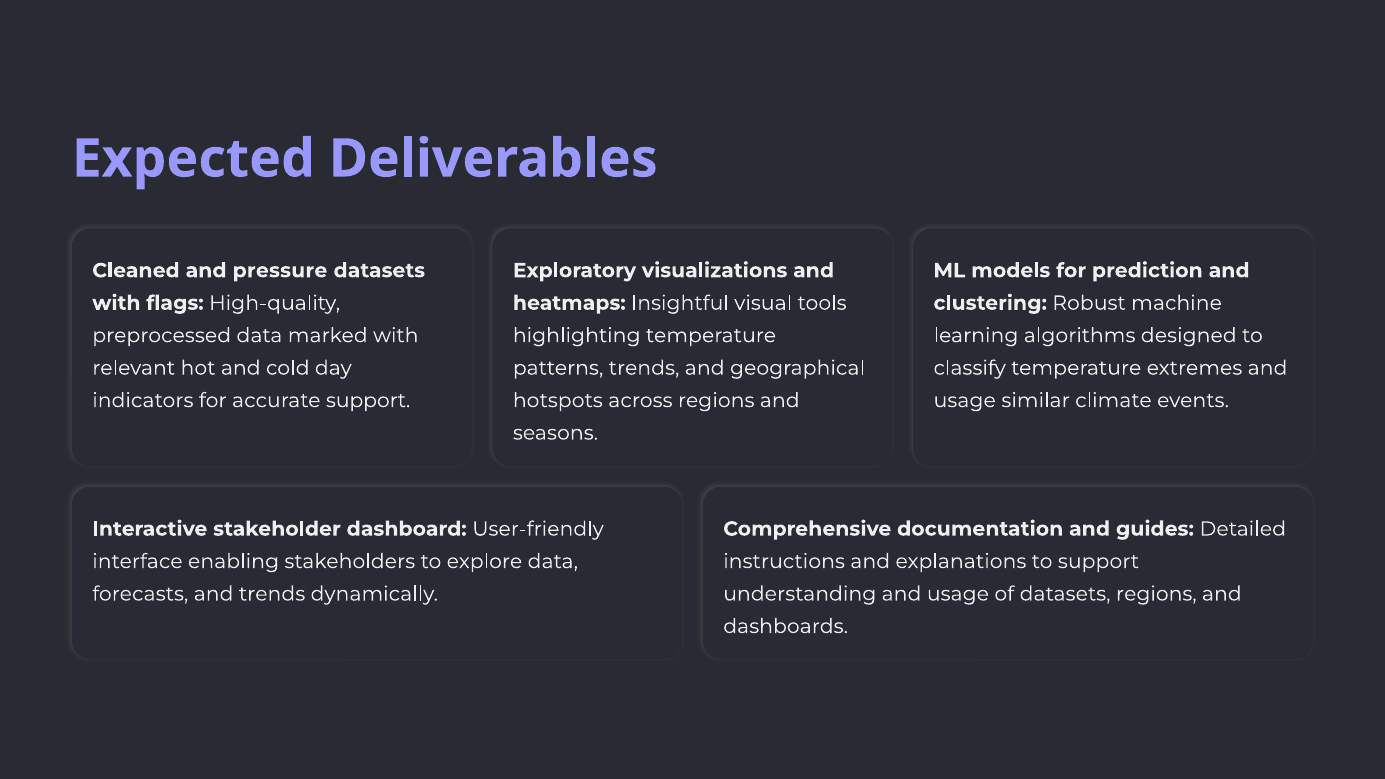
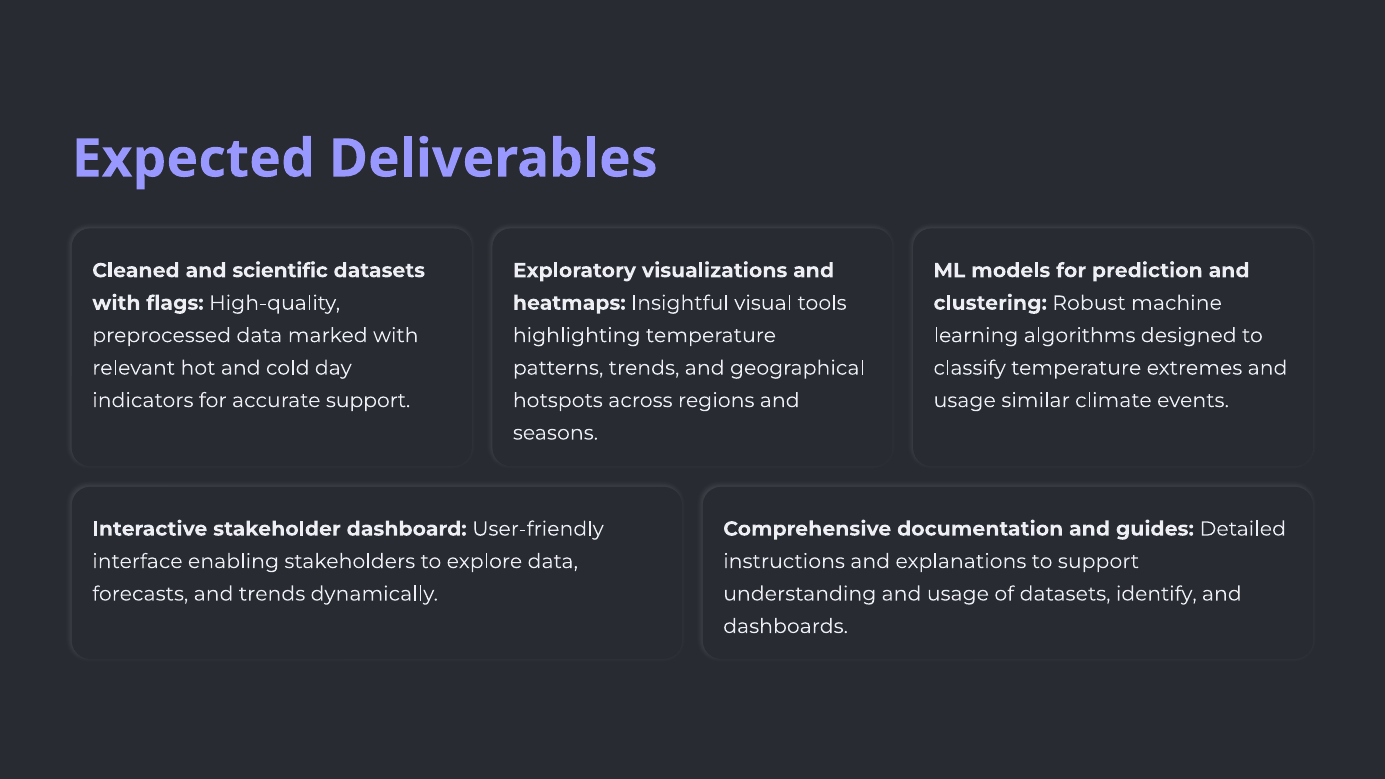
pressure: pressure -> scientific
datasets regions: regions -> identify
